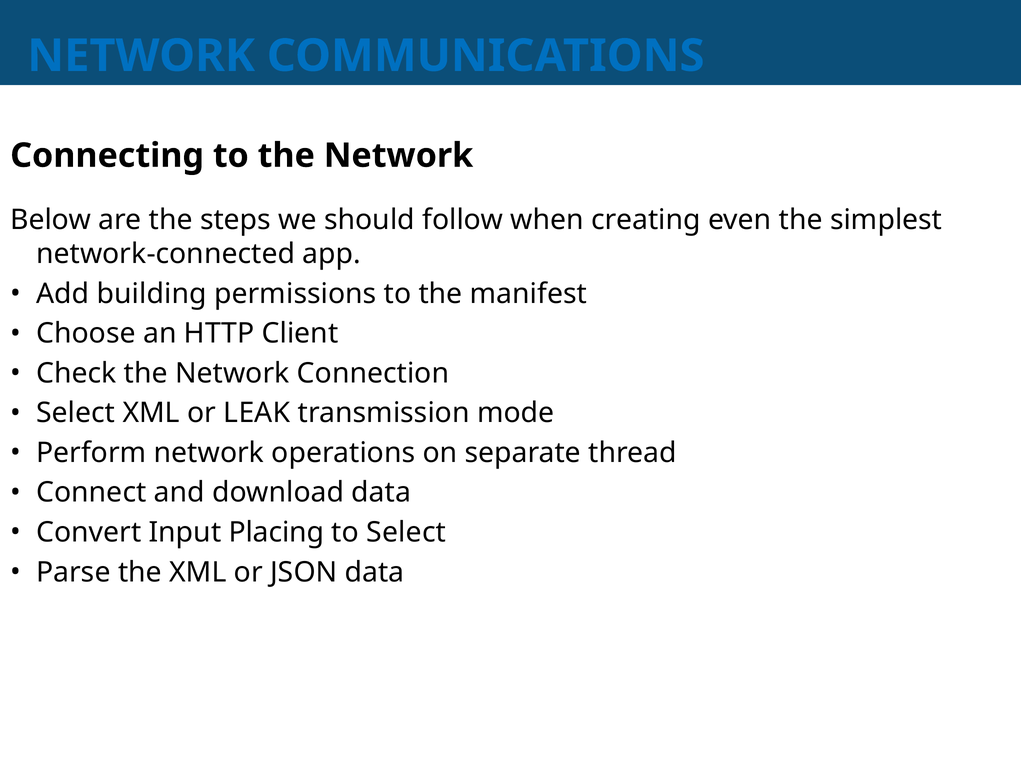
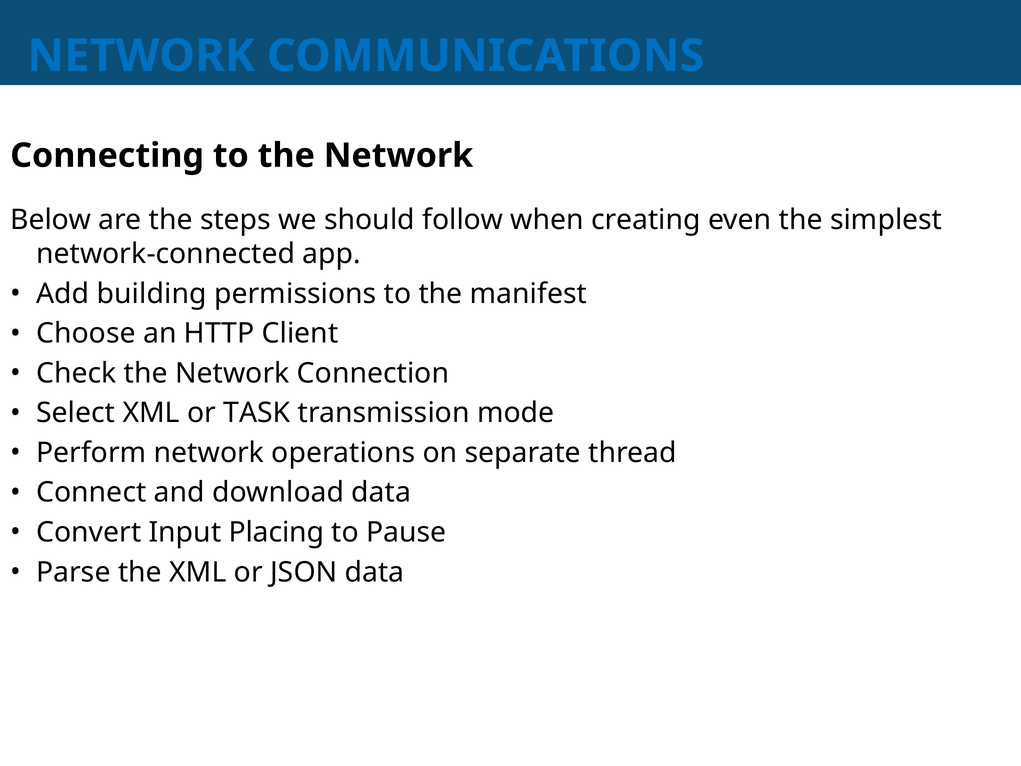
LEAK: LEAK -> TASK
to Select: Select -> Pause
